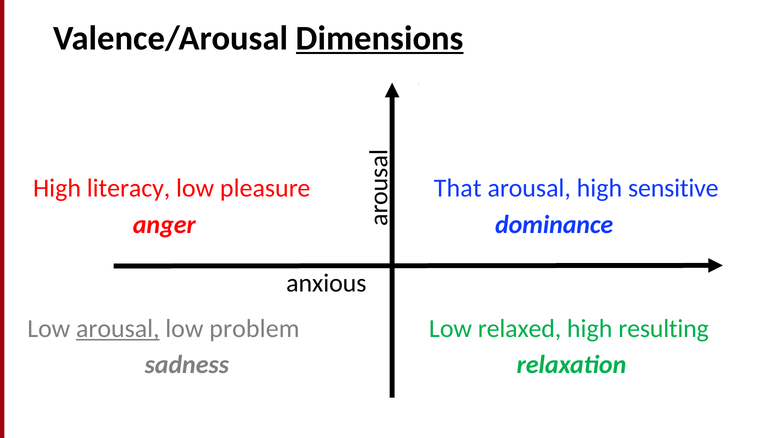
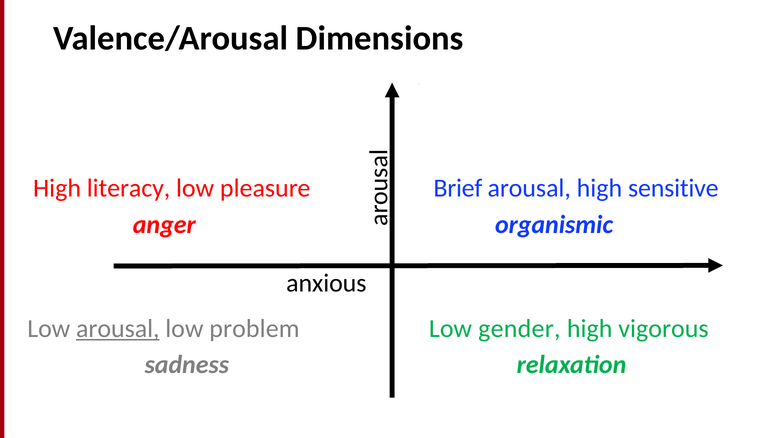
Dimensions underline: present -> none
That: That -> Brief
dominance: dominance -> organismic
relaxed: relaxed -> gender
resulting: resulting -> vigorous
